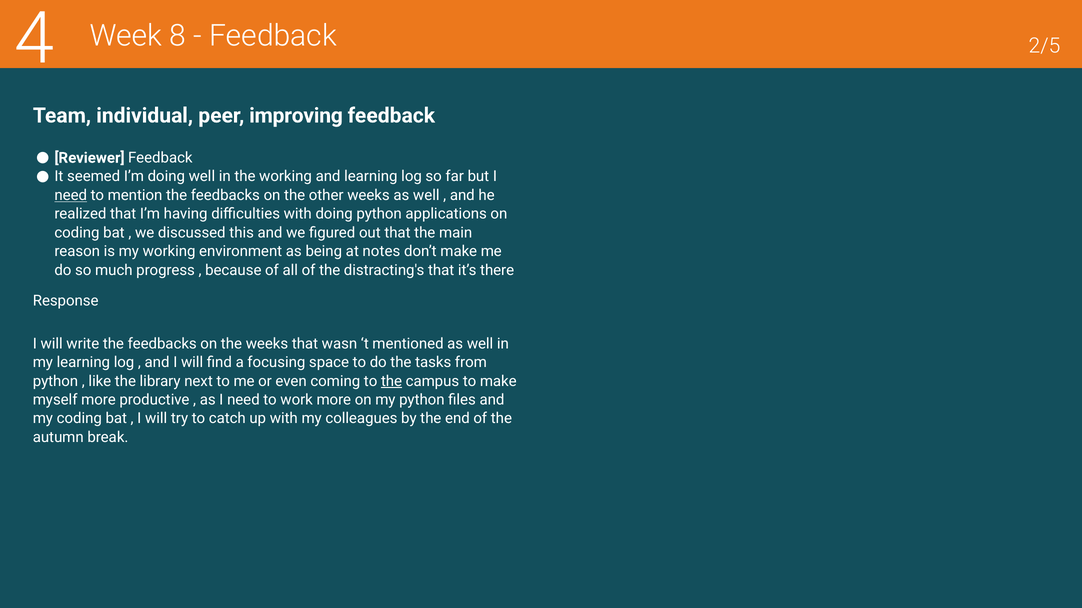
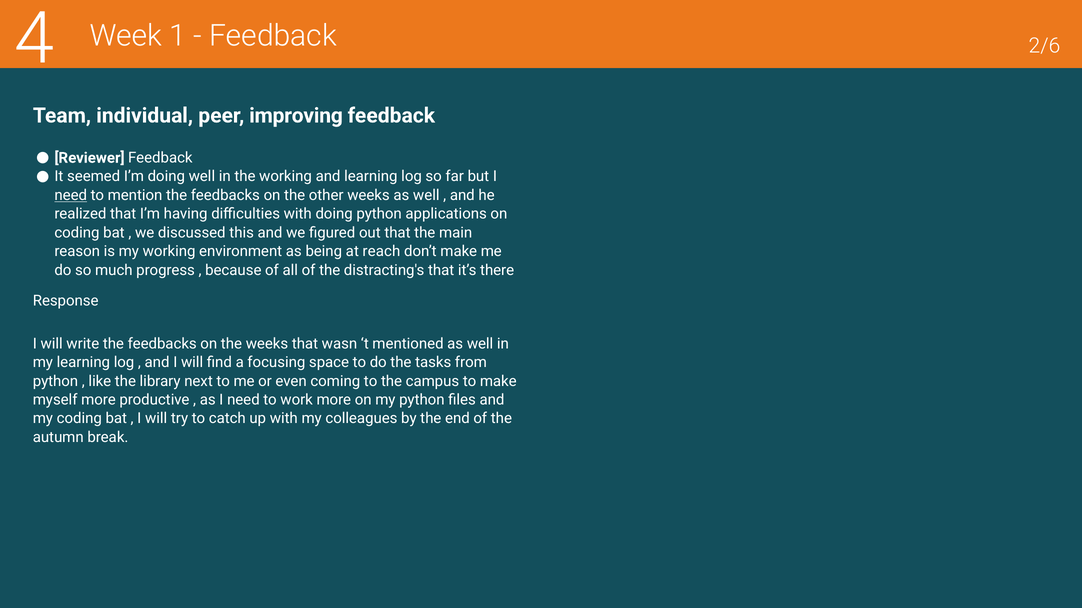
8: 8 -> 1
2/5: 2/5 -> 2/6
notes: notes -> reach
the at (392, 381) underline: present -> none
